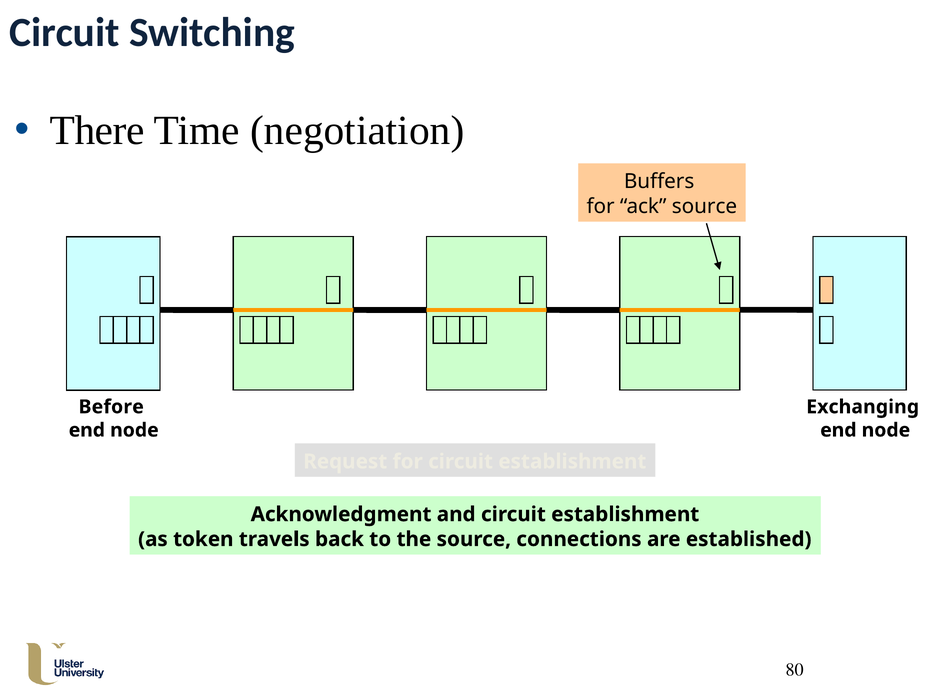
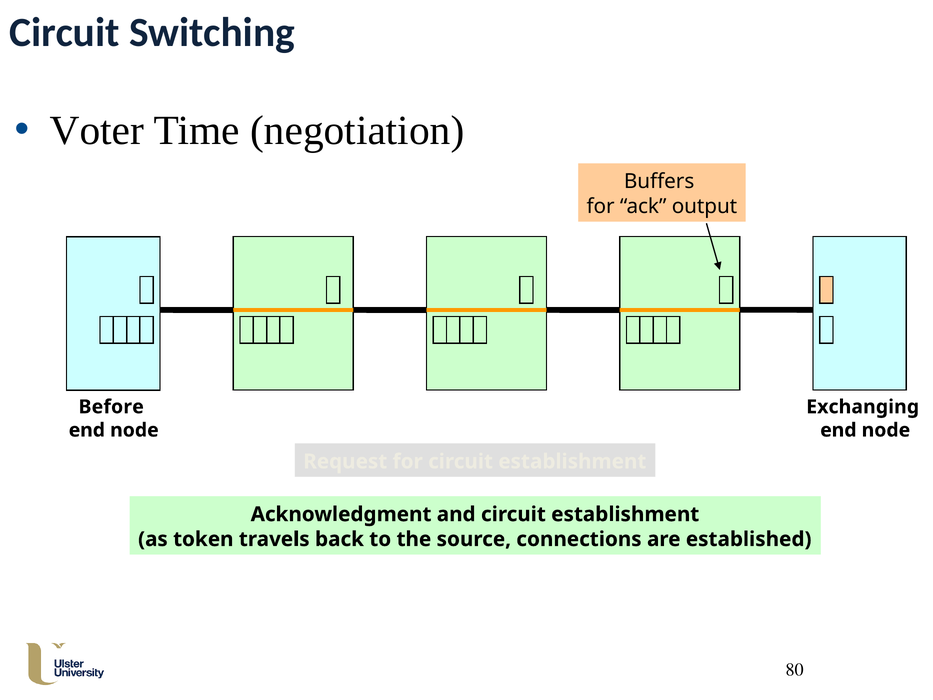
There: There -> Voter
ack source: source -> output
